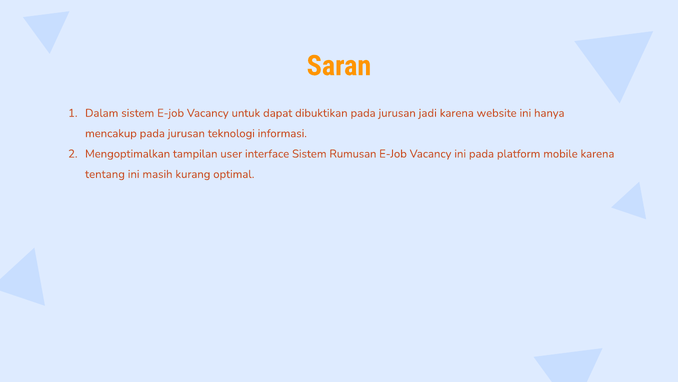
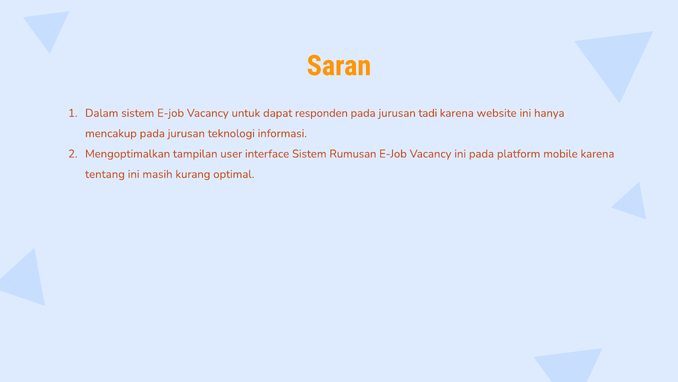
dibuktikan: dibuktikan -> responden
jadi: jadi -> tadi
